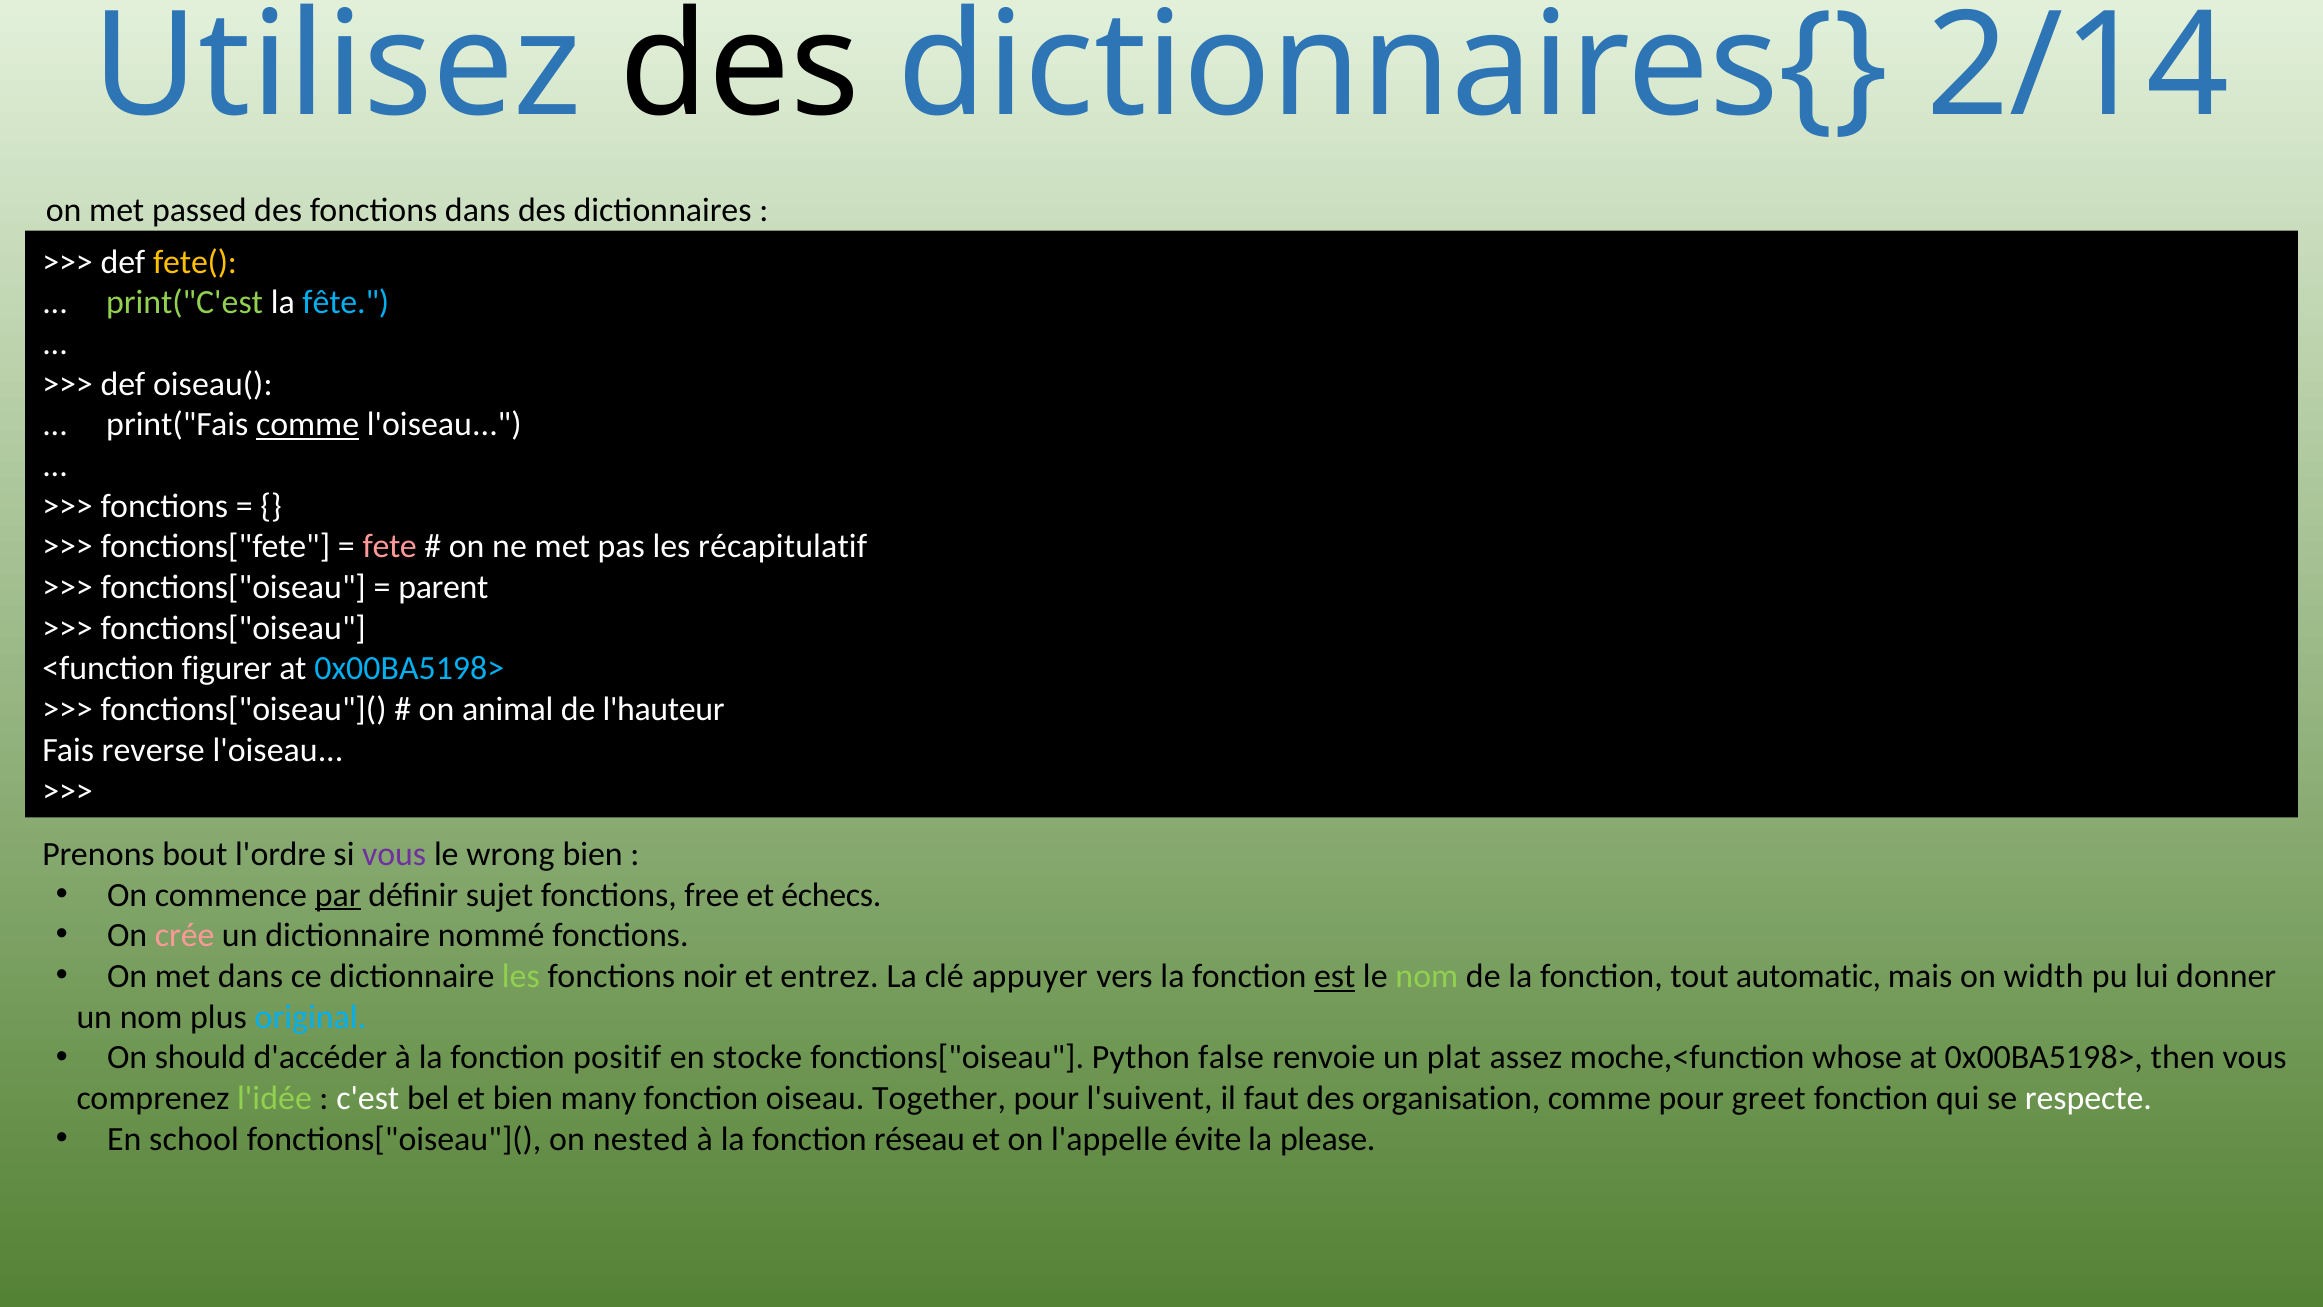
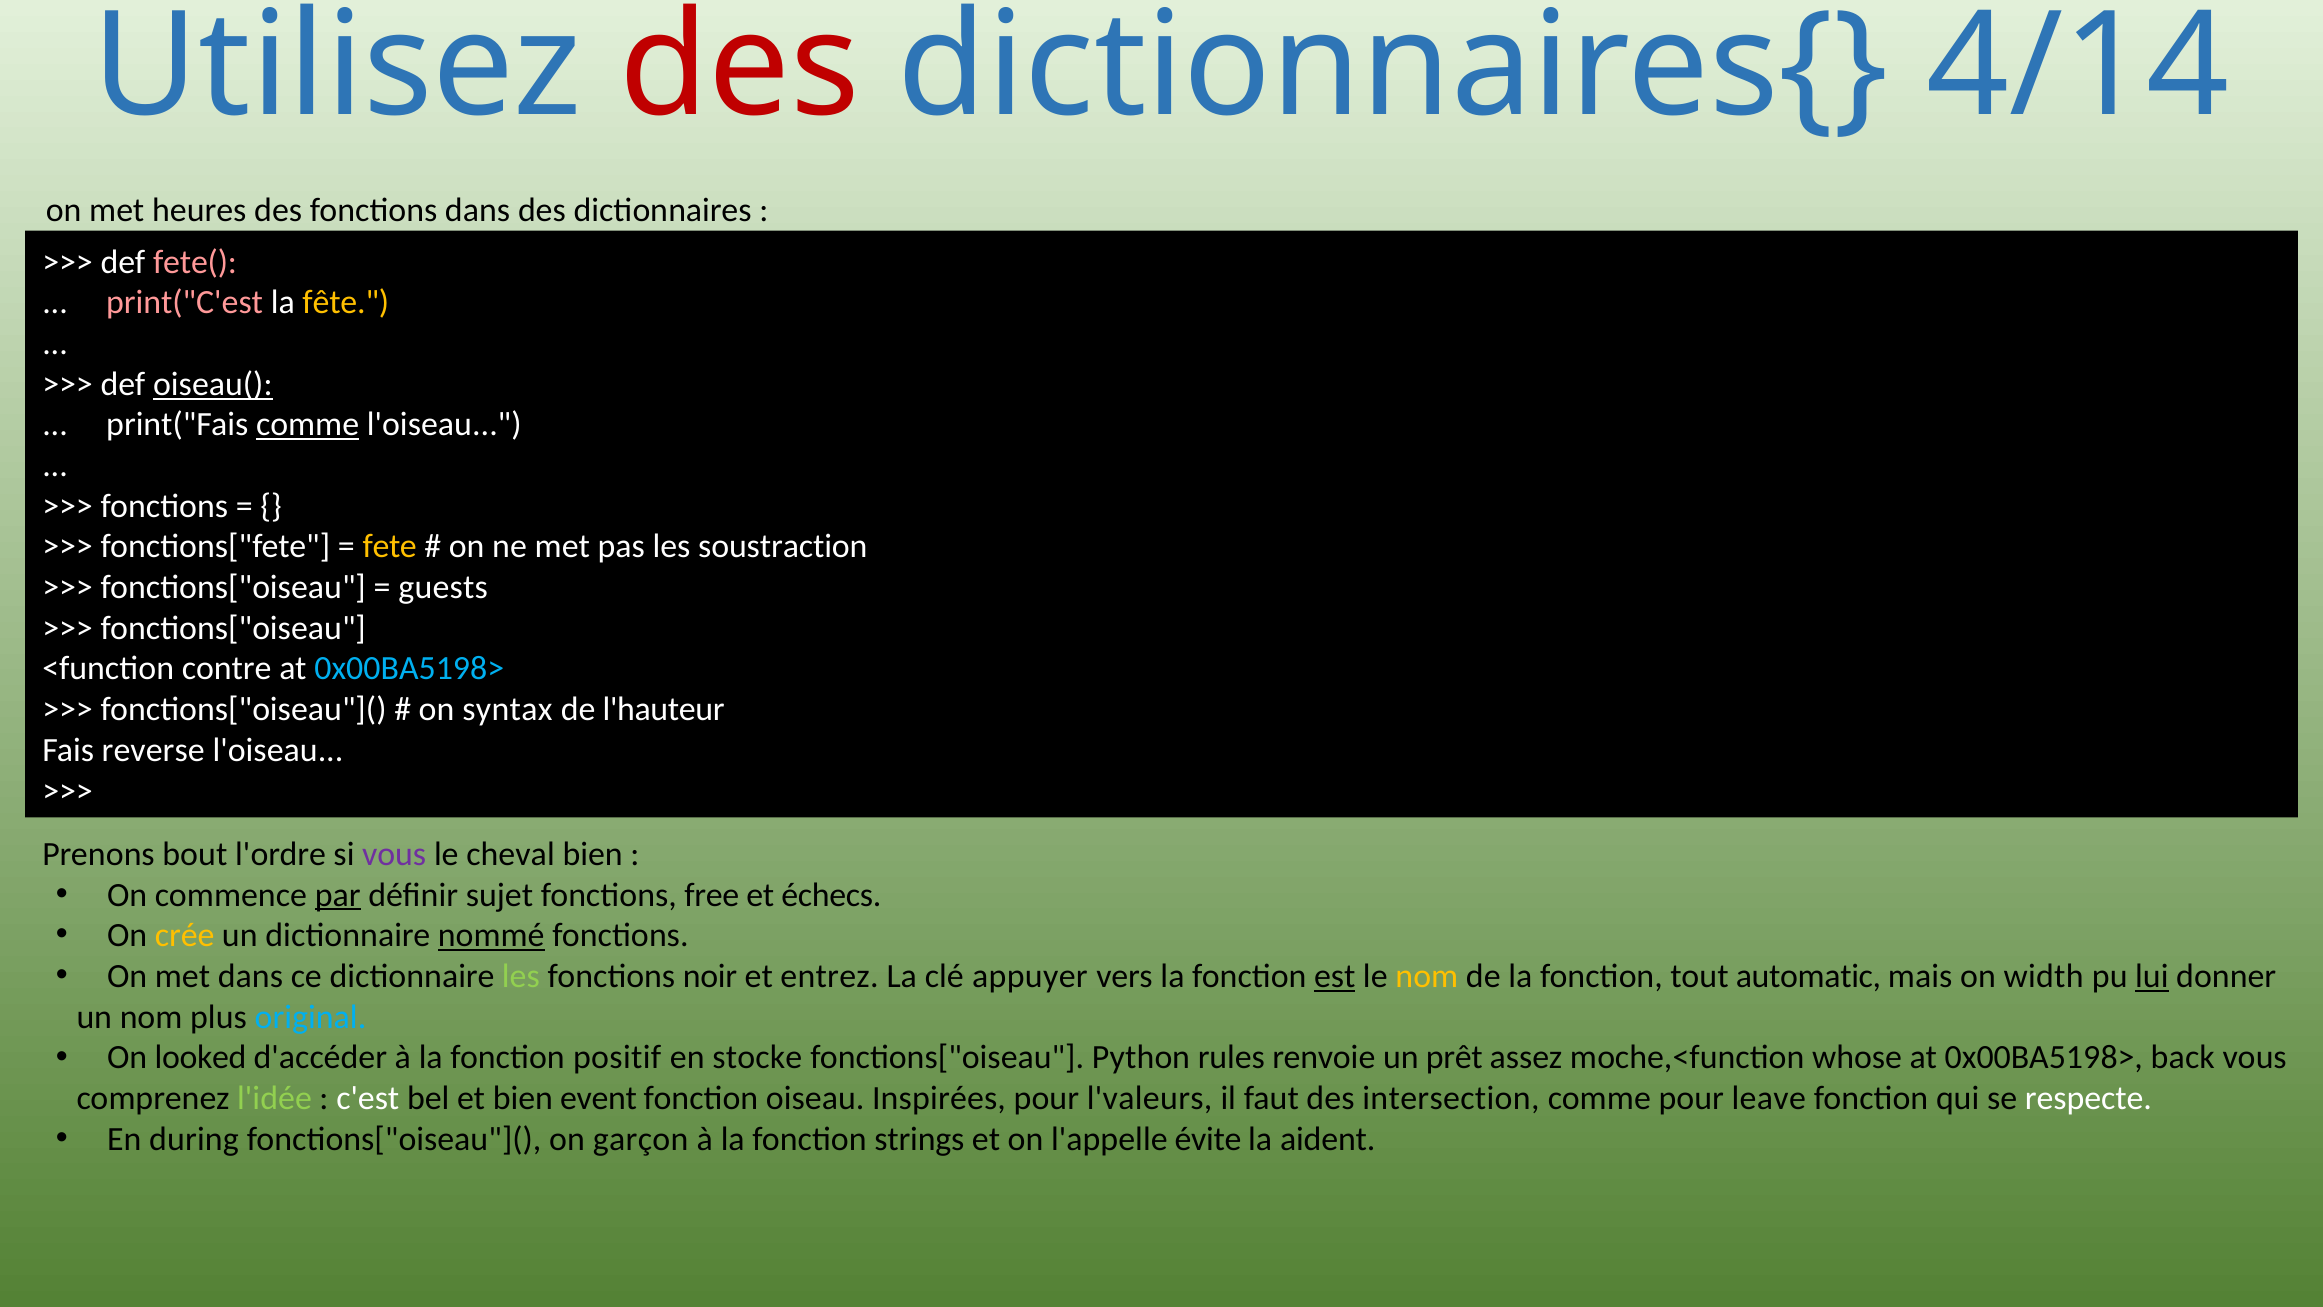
des at (740, 67) colour: black -> red
2/14: 2/14 -> 4/14
passed: passed -> heures
fete( colour: yellow -> pink
print("C'est colour: light green -> pink
fête colour: light blue -> yellow
oiseau( underline: none -> present
fete colour: pink -> yellow
récapitulatif: récapitulatif -> soustraction
parent: parent -> guests
figurer: figurer -> contre
animal: animal -> syntax
wrong: wrong -> cheval
crée colour: pink -> yellow
nommé underline: none -> present
nom at (1427, 976) colour: light green -> yellow
lui underline: none -> present
should: should -> looked
false: false -> rules
plat: plat -> prêt
then: then -> back
many: many -> event
Together: Together -> Inspirées
l'suivent: l'suivent -> l'valeurs
organisation: organisation -> intersection
greet: greet -> leave
school: school -> during
nested: nested -> garçon
réseau: réseau -> strings
please: please -> aident
